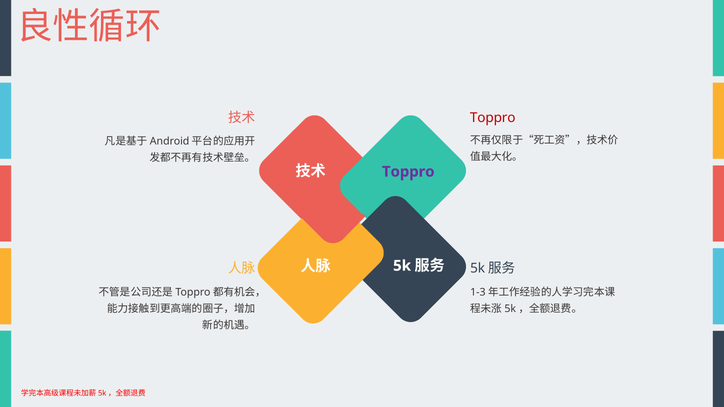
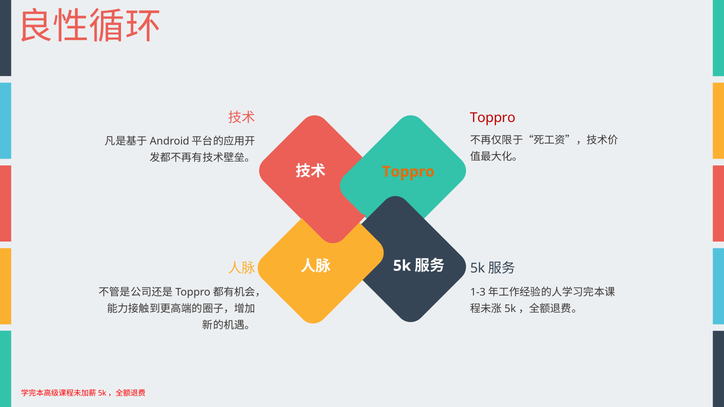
Toppro at (408, 172) colour: purple -> orange
